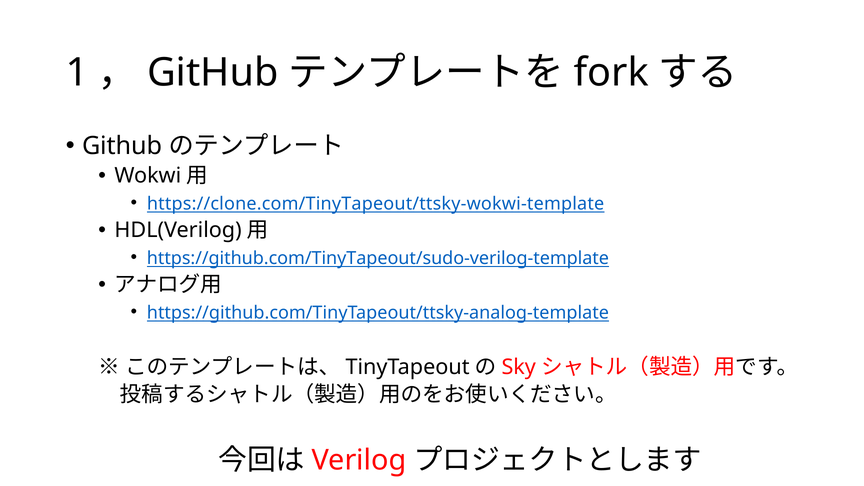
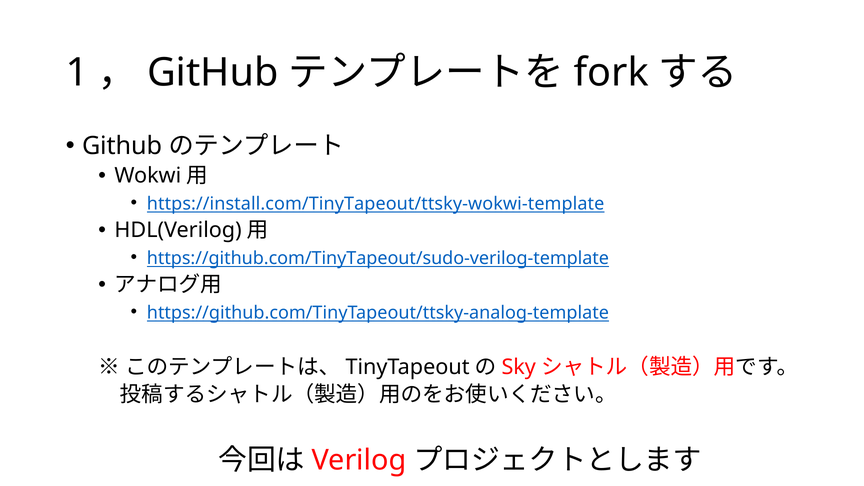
https://clone.com/TinyTapeout/ttsky-wokwi-template: https://clone.com/TinyTapeout/ttsky-wokwi-template -> https://install.com/TinyTapeout/ttsky-wokwi-template
